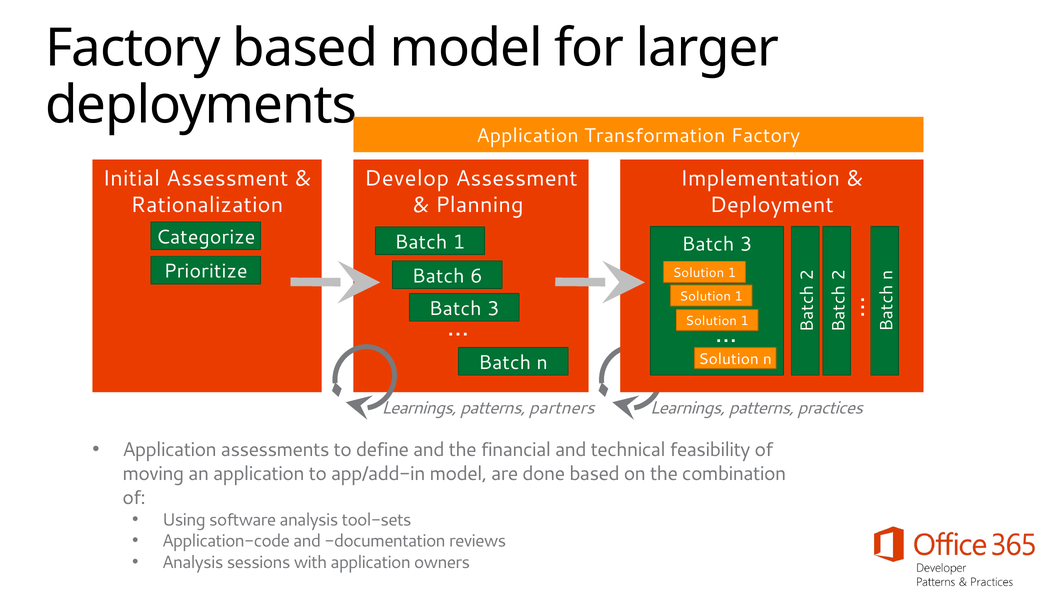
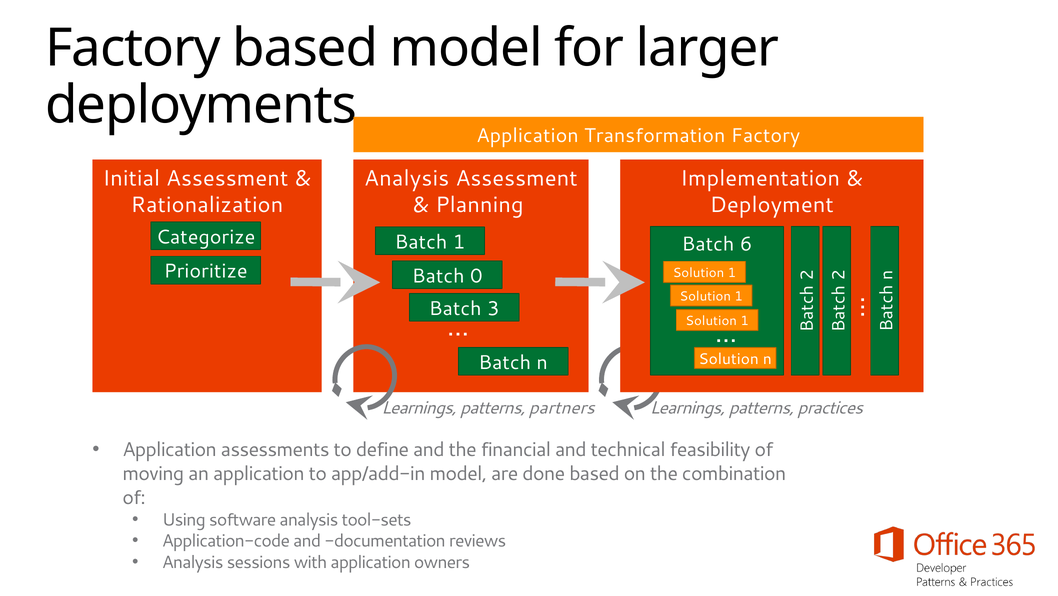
Develop at (407, 178): Develop -> Analysis
3 at (746, 244): 3 -> 6
6: 6 -> 0
